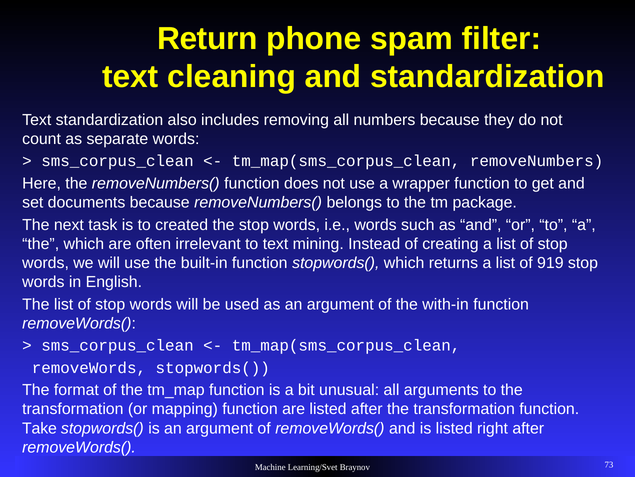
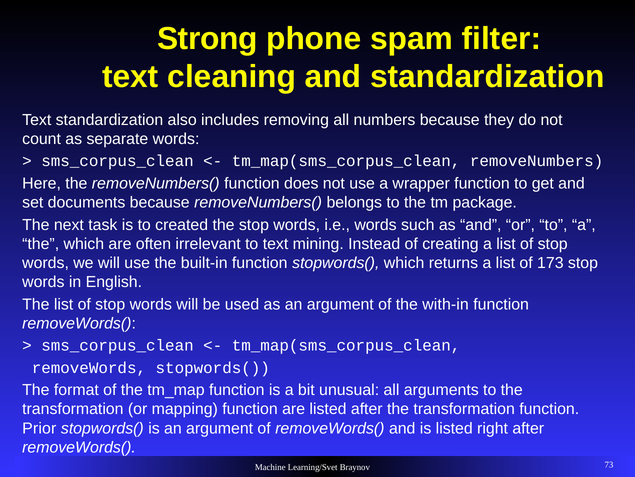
Return: Return -> Strong
919: 919 -> 173
Take: Take -> Prior
